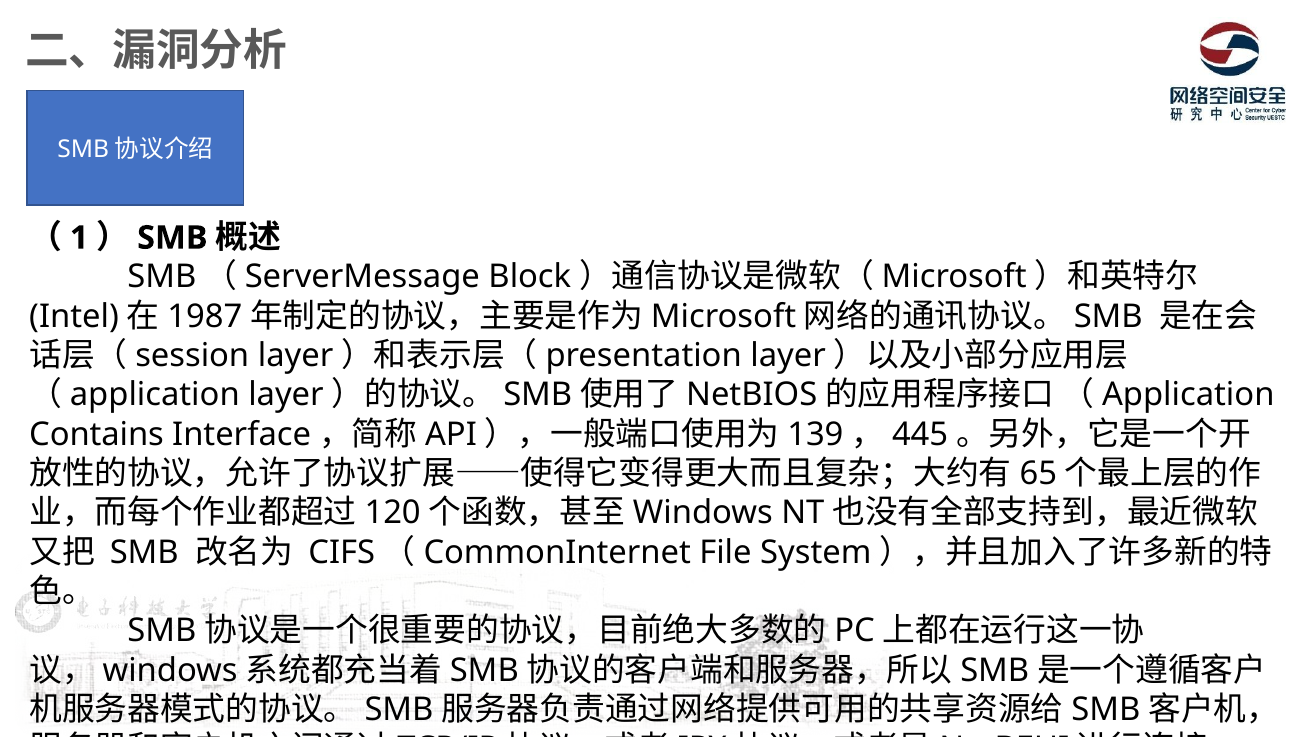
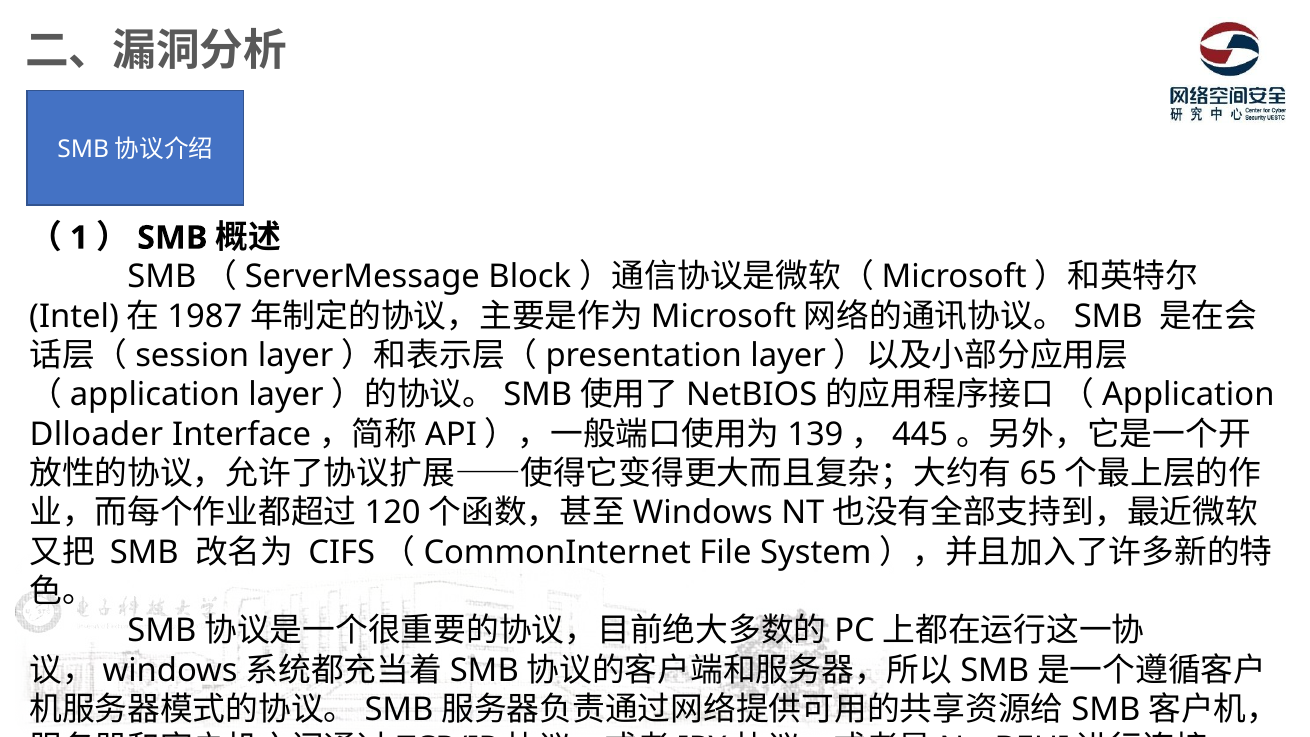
Contains: Contains -> Dlloader
